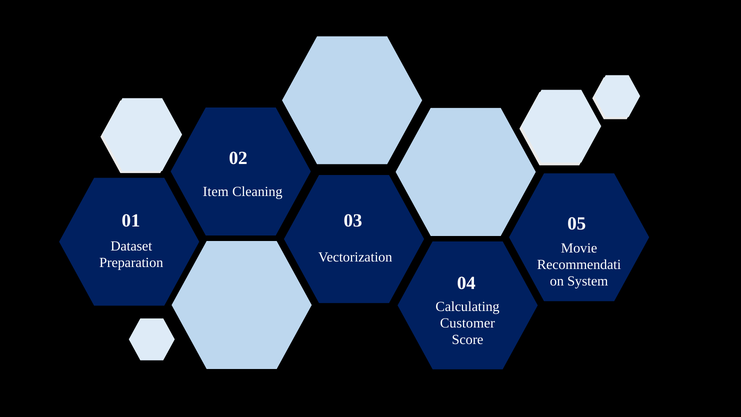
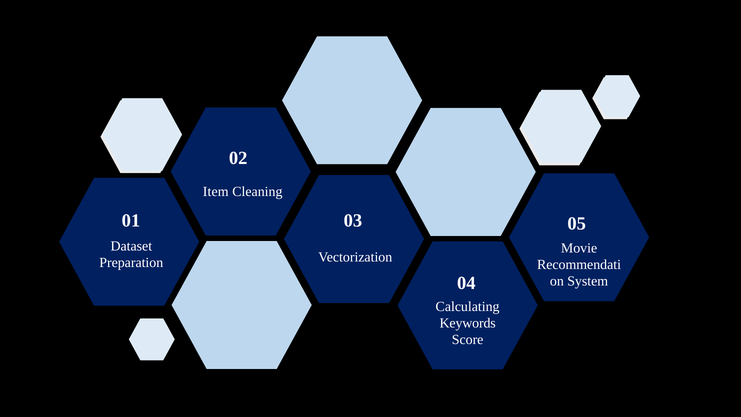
Customer: Customer -> Keywords
